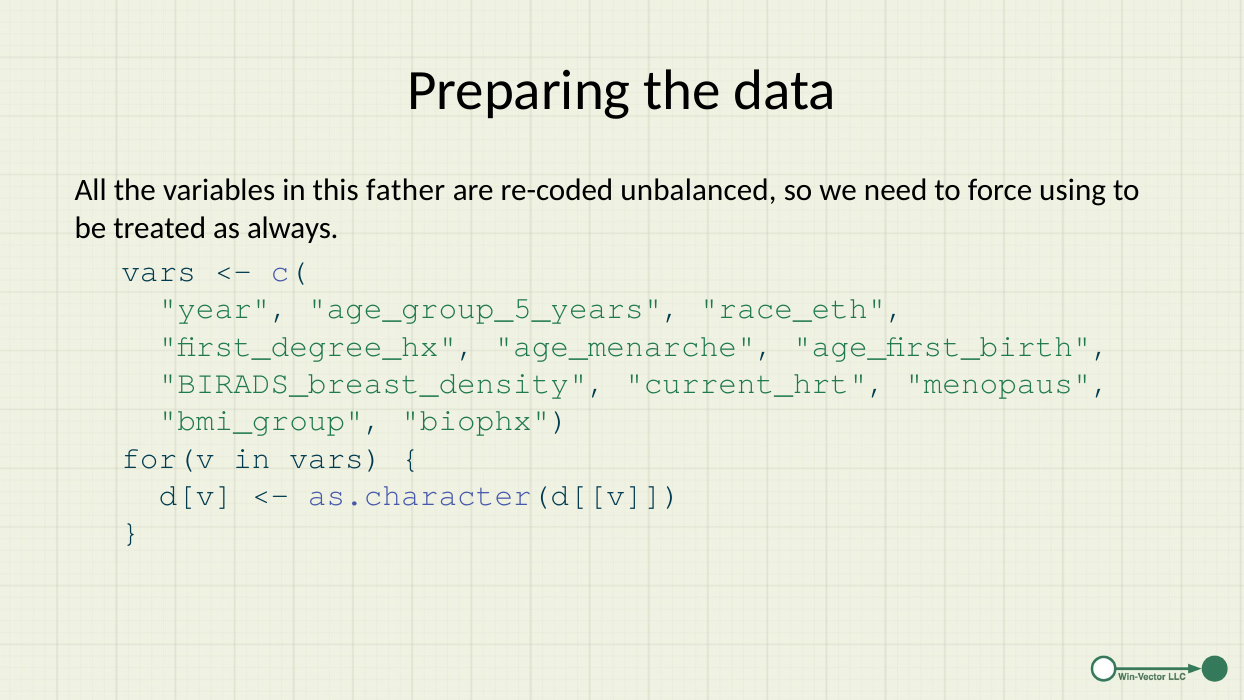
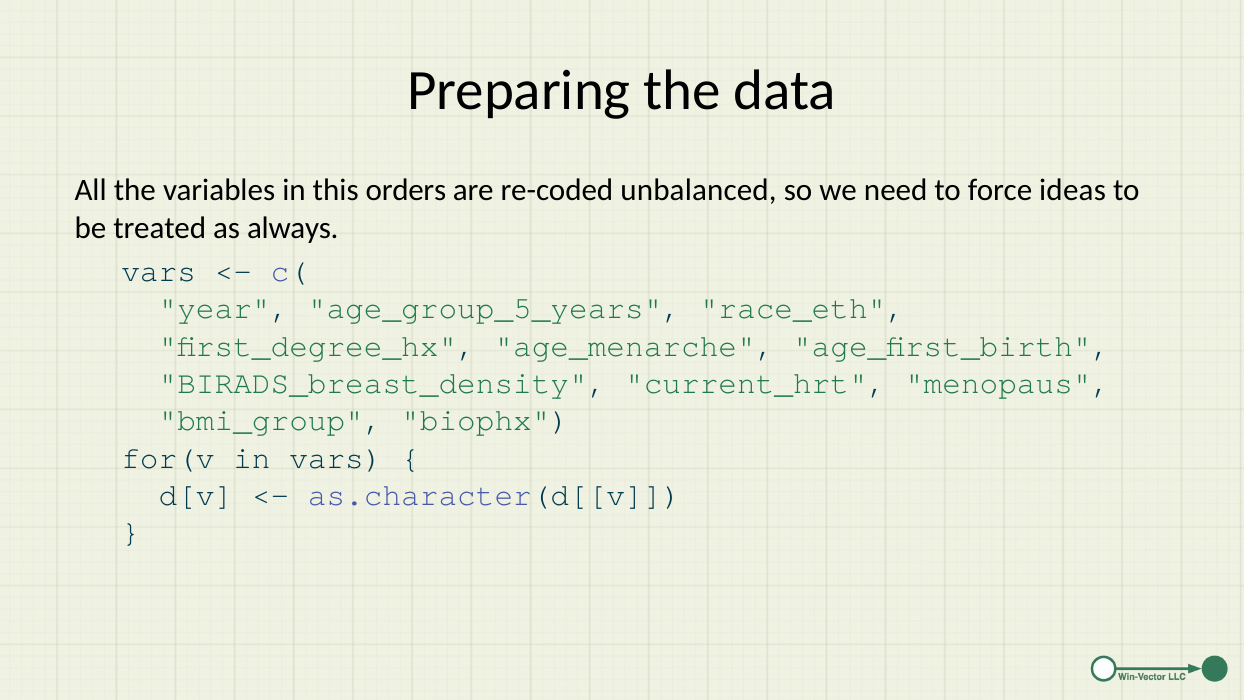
father: father -> orders
using: using -> ideas
